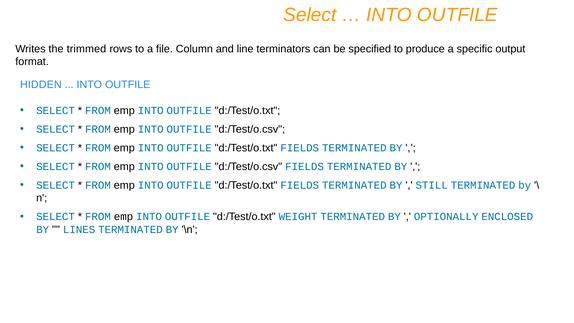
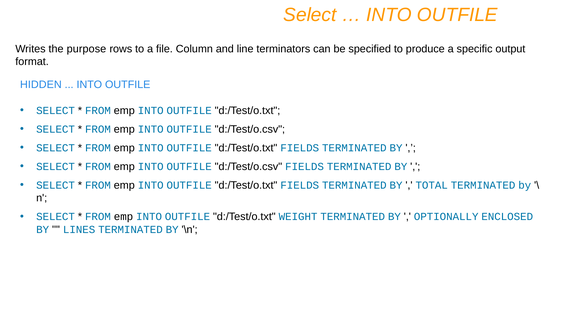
trimmed: trimmed -> purpose
STILL: STILL -> TOTAL
